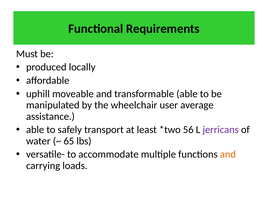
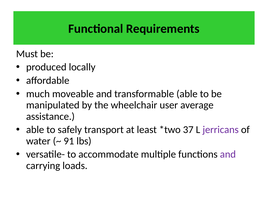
uphill: uphill -> much
56: 56 -> 37
65: 65 -> 91
and at (228, 154) colour: orange -> purple
